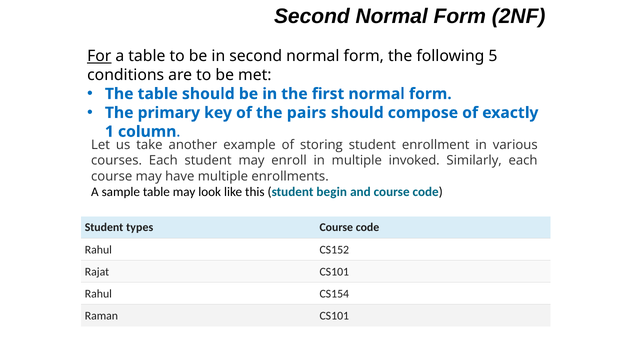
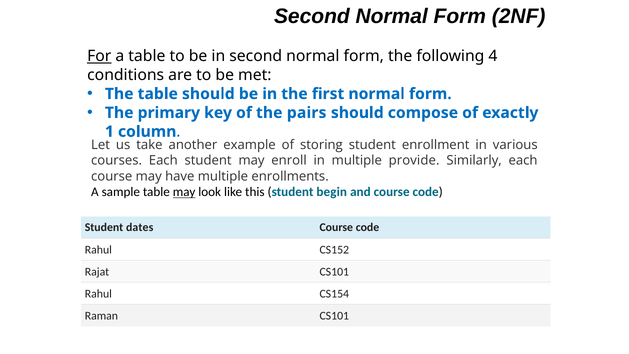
5: 5 -> 4
invoked: invoked -> provide
may at (184, 192) underline: none -> present
types: types -> dates
